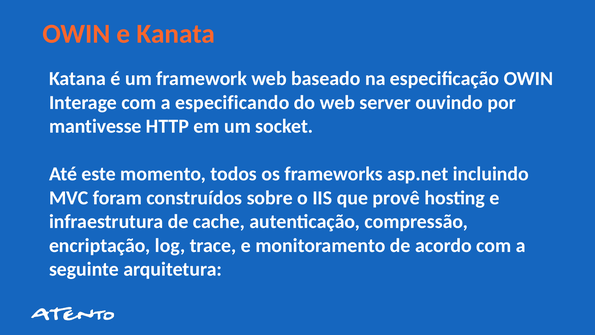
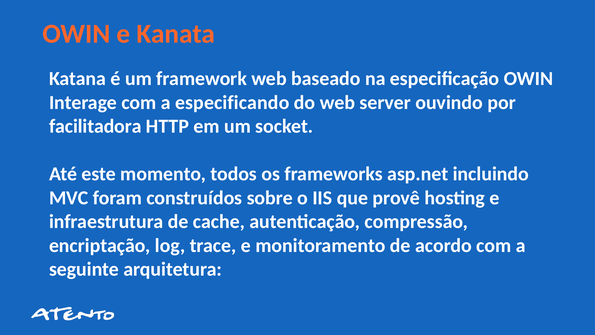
mantivesse: mantivesse -> facilitadora
